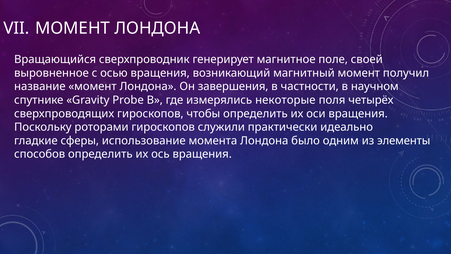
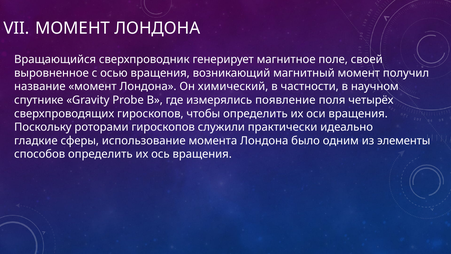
завершения: завершения -> химический
некоторые: некоторые -> появление
